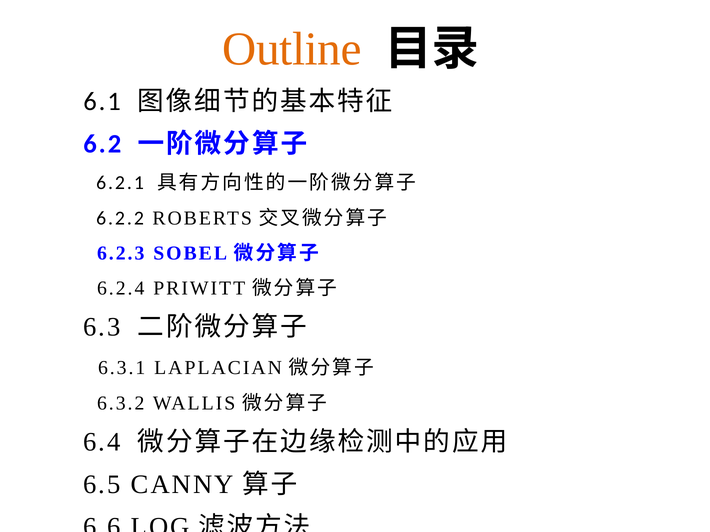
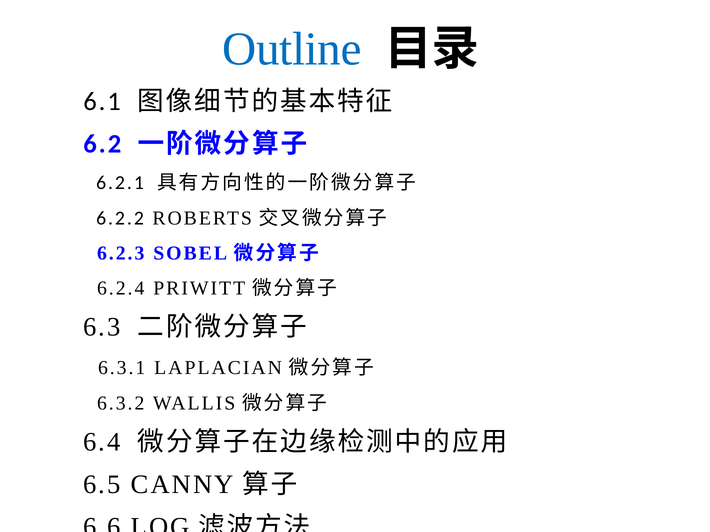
Outline colour: orange -> blue
